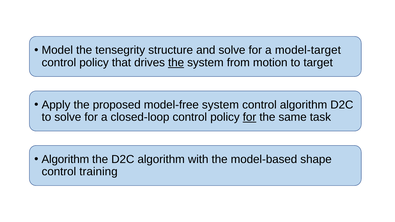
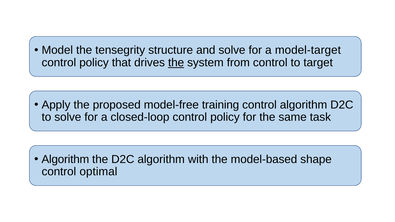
from motion: motion -> control
model-free system: system -> training
for at (250, 117) underline: present -> none
training: training -> optimal
